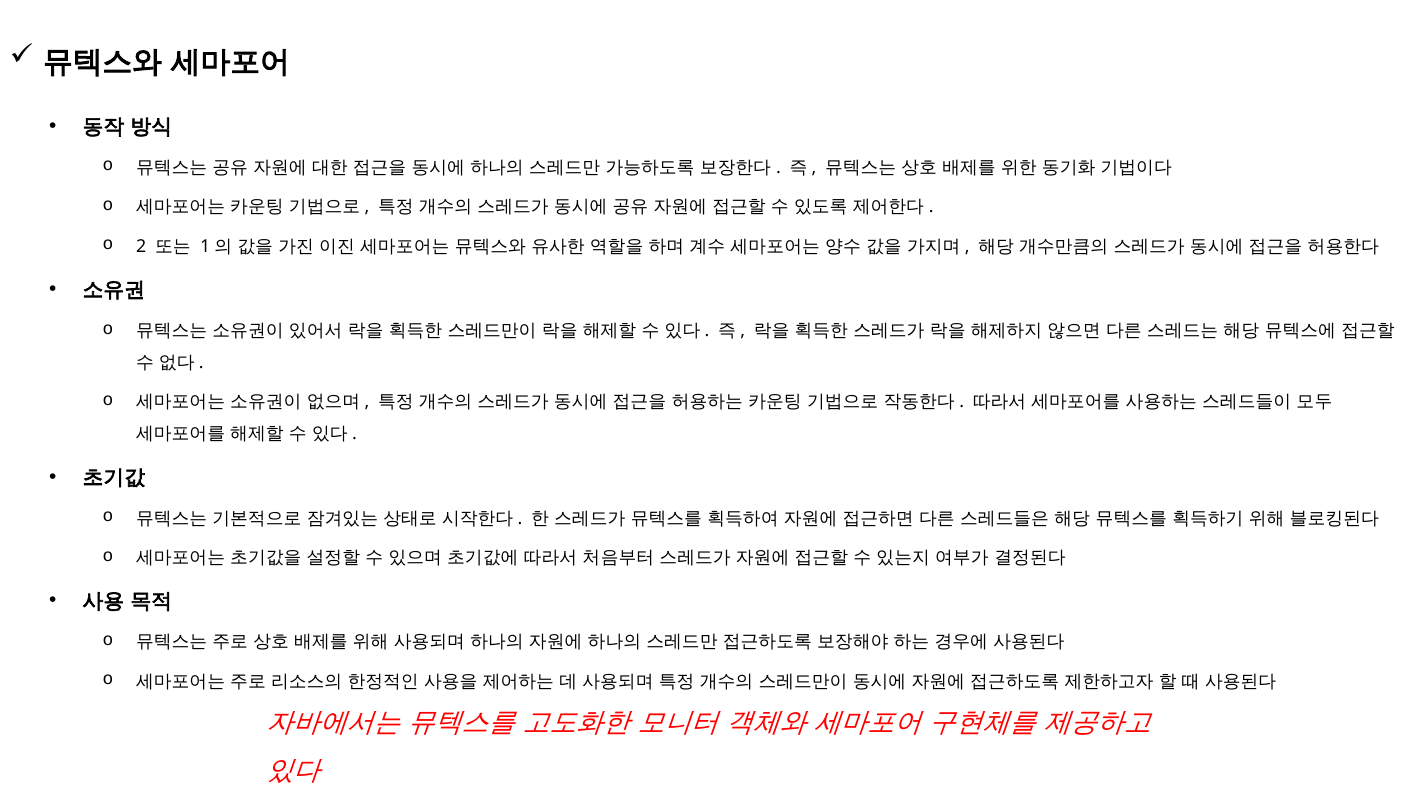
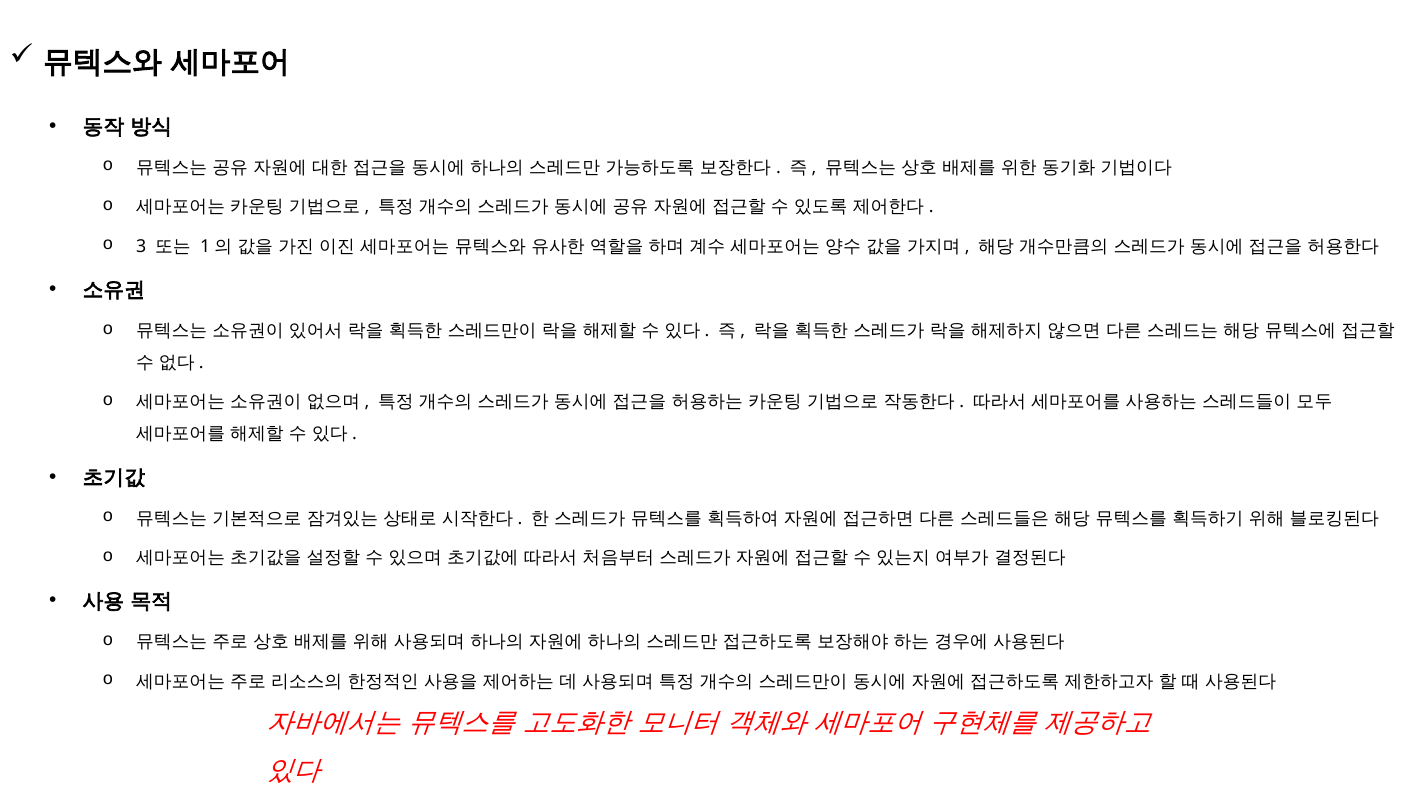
2: 2 -> 3
